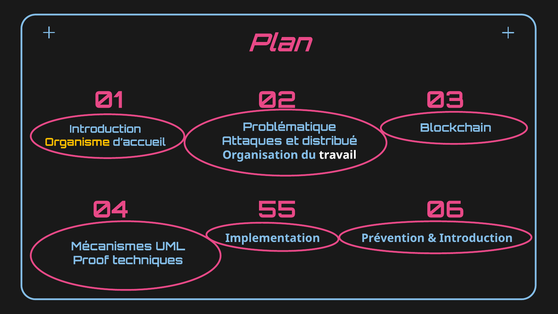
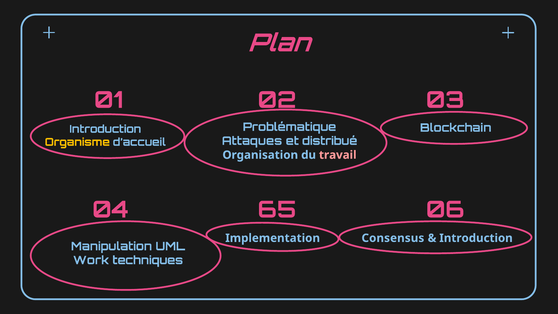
travail colour: white -> pink
55: 55 -> 65
Prévention: Prévention -> Consensus
Mécanismes: Mécanismes -> Manipulation
Proof: Proof -> Work
